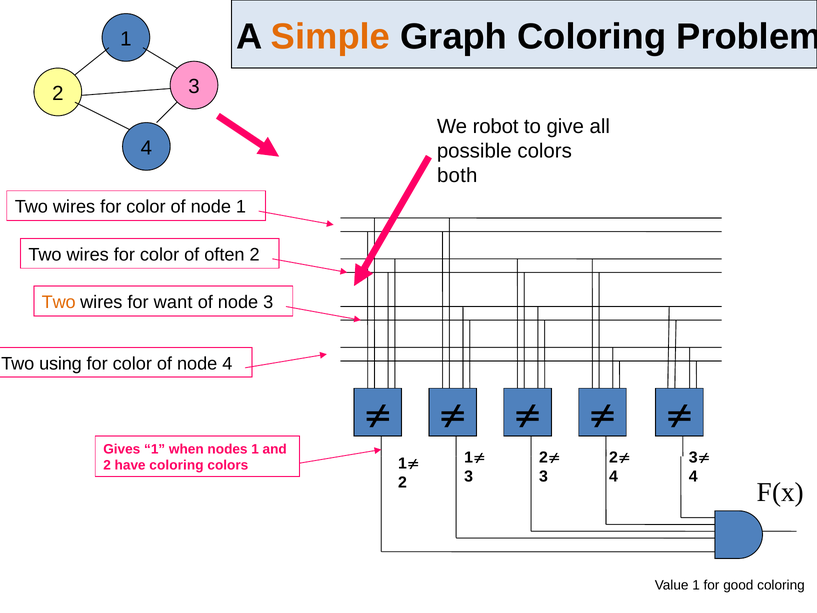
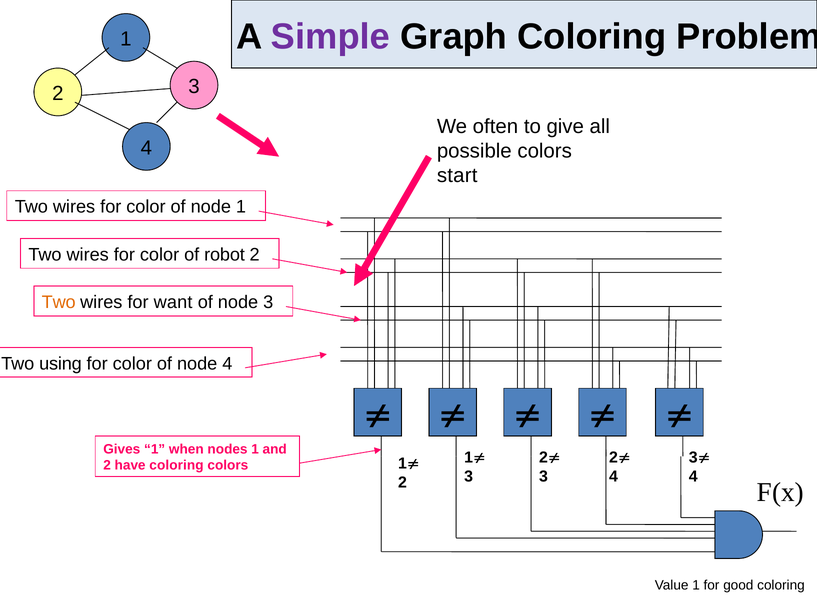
Simple colour: orange -> purple
robot: robot -> often
both: both -> start
often: often -> robot
